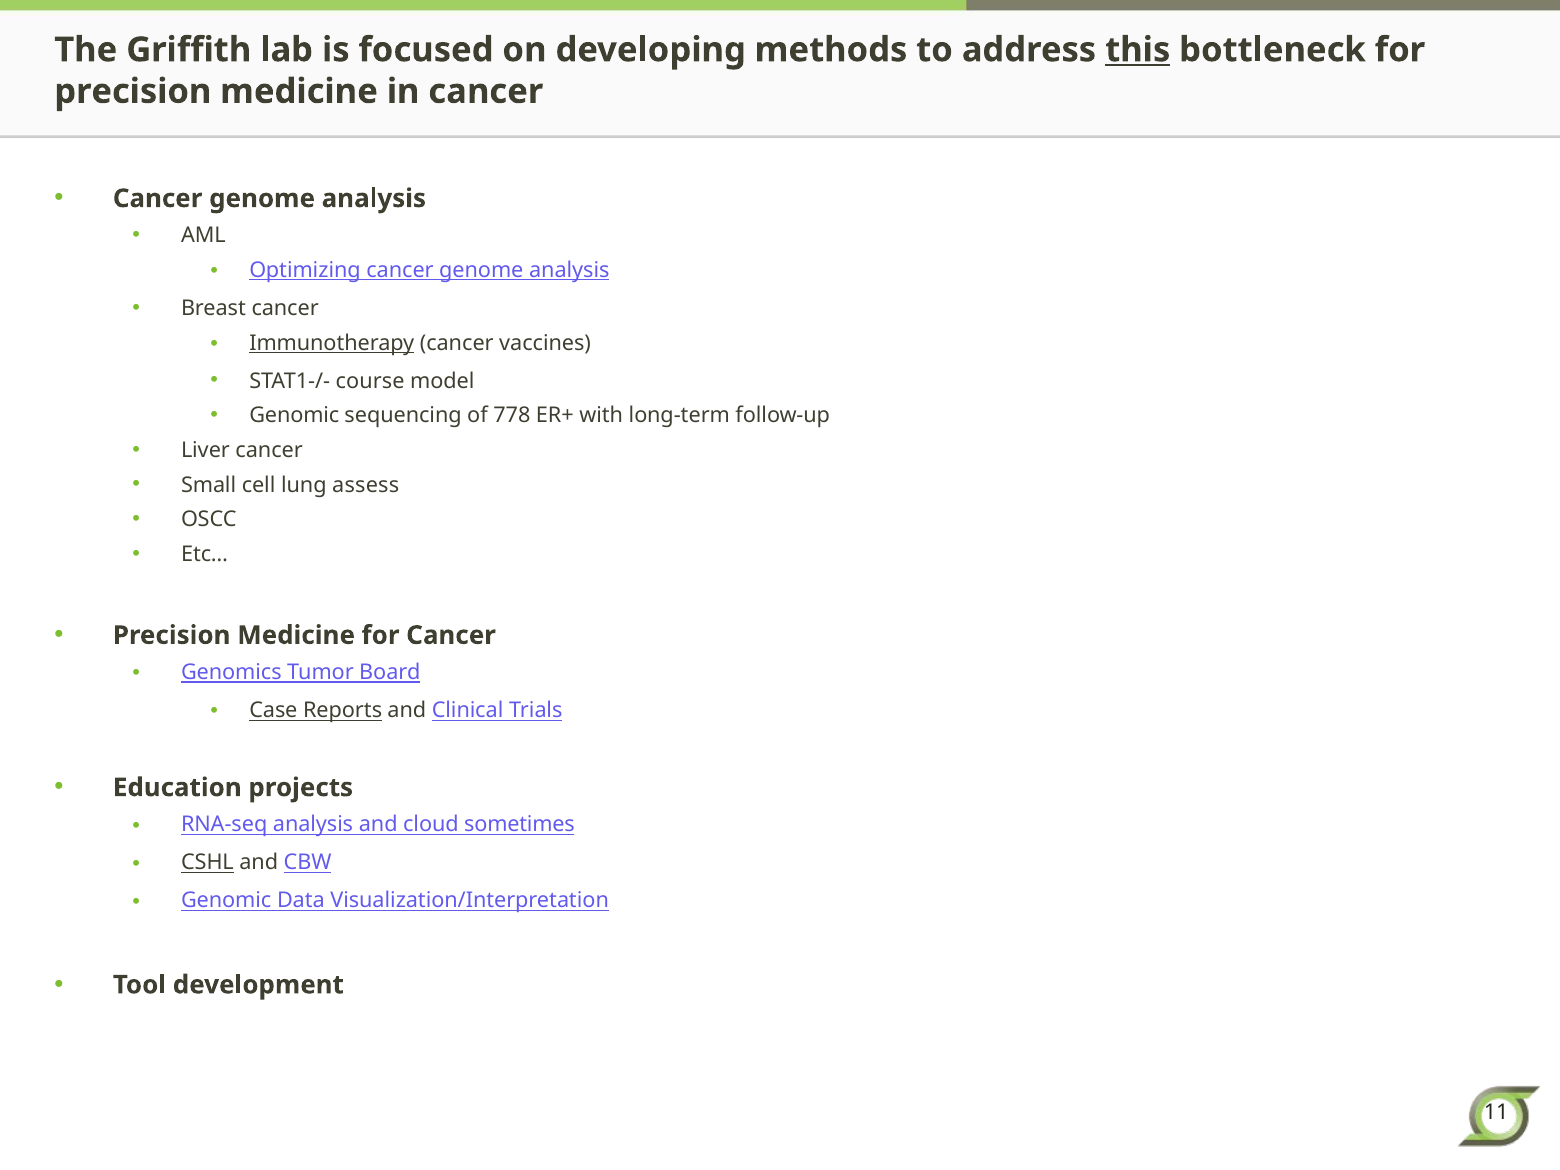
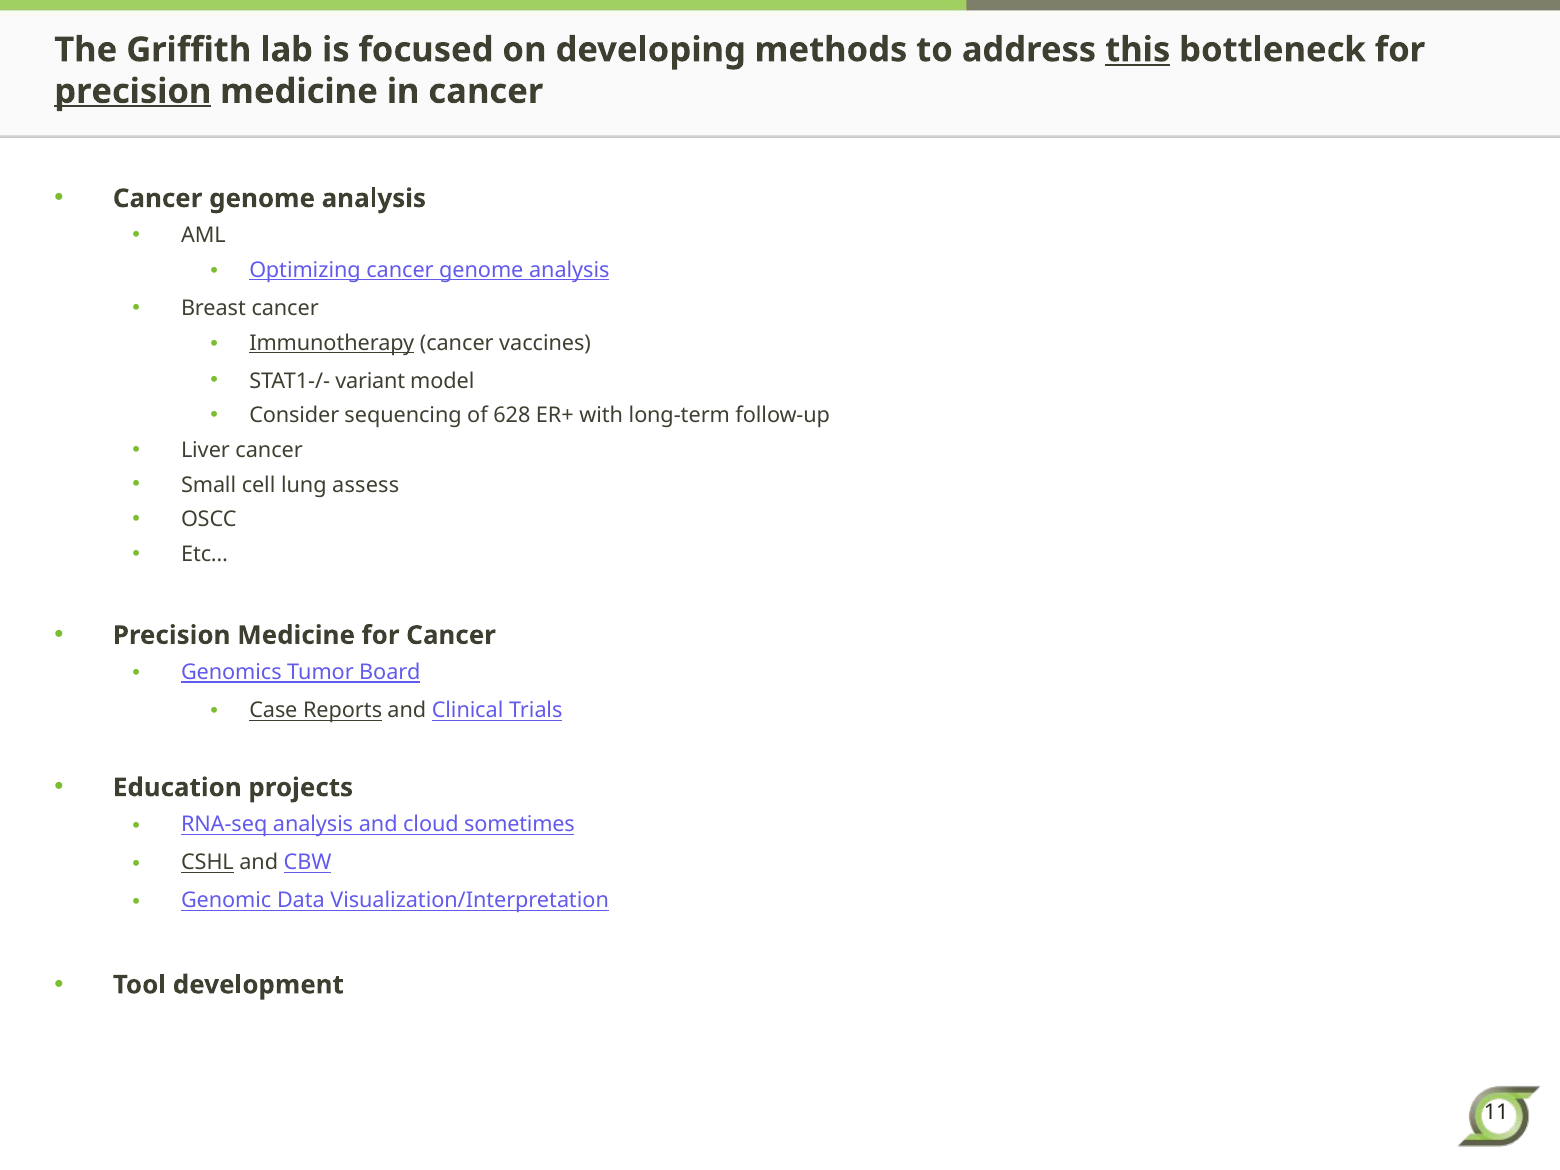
precision at (133, 91) underline: none -> present
course: course -> variant
Genomic at (294, 416): Genomic -> Consider
778: 778 -> 628
